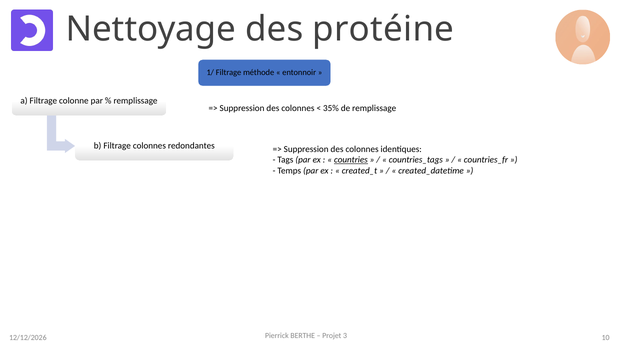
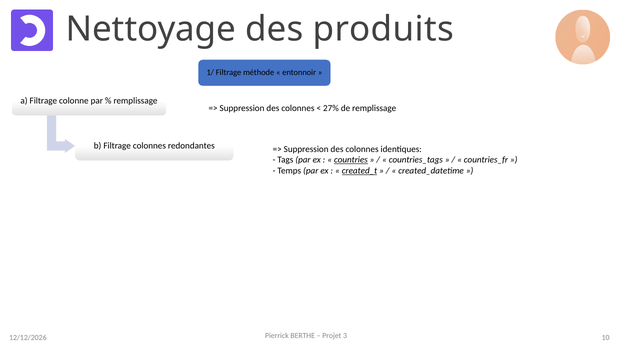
Nettoyage des protéine: protéine -> produits
35%: 35% -> 27%
created_t underline: none -> present
